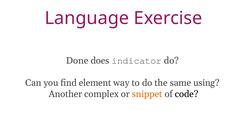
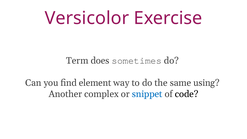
Language: Language -> Versicolor
Done: Done -> Term
indicator: indicator -> sometimes
snippet colour: orange -> blue
